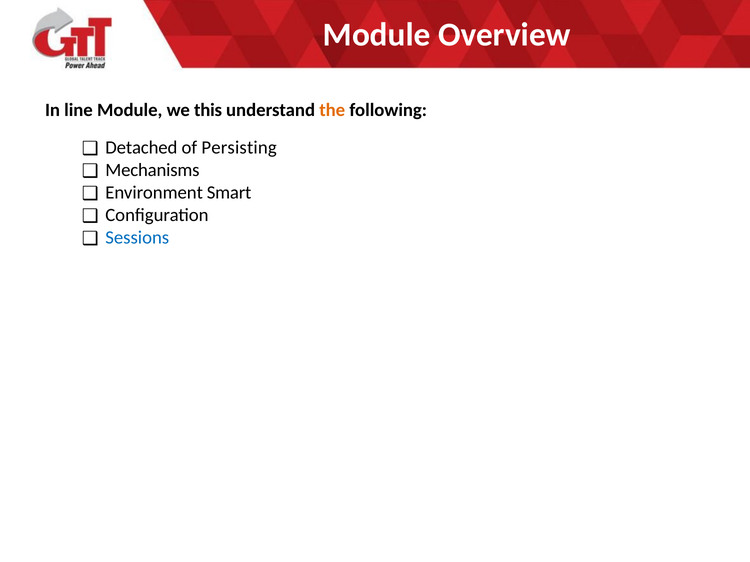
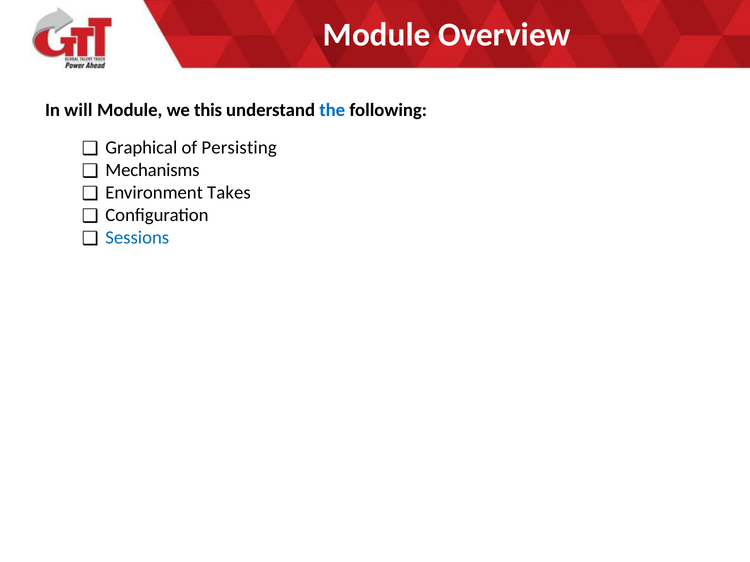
line: line -> will
the colour: orange -> blue
Detached: Detached -> Graphical
Smart: Smart -> Takes
